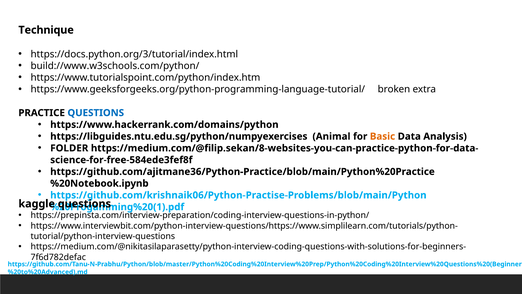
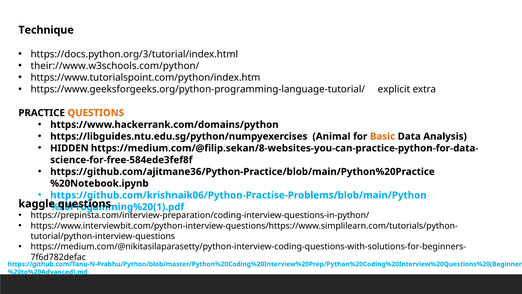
build://www.w3schools.com/python/: build://www.w3schools.com/python/ -> their://www.w3schools.com/python/
broken: broken -> explicit
QUESTIONS at (96, 113) colour: blue -> orange
FOLDER: FOLDER -> HIDDEN
